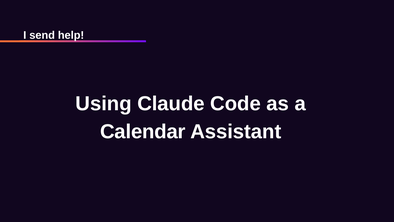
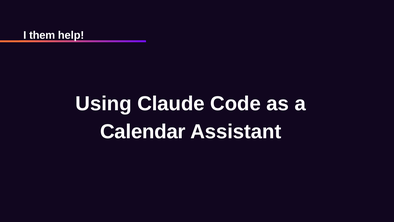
send: send -> them
